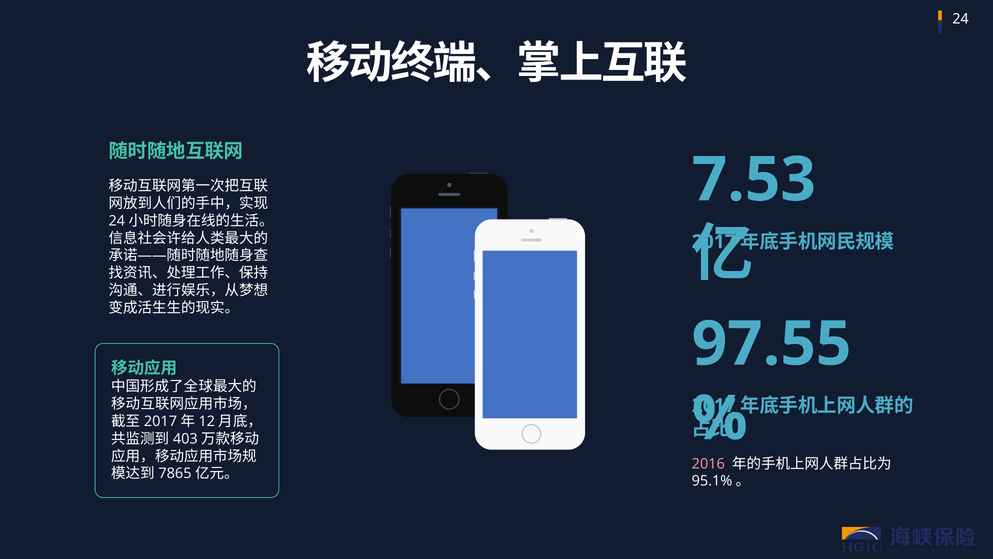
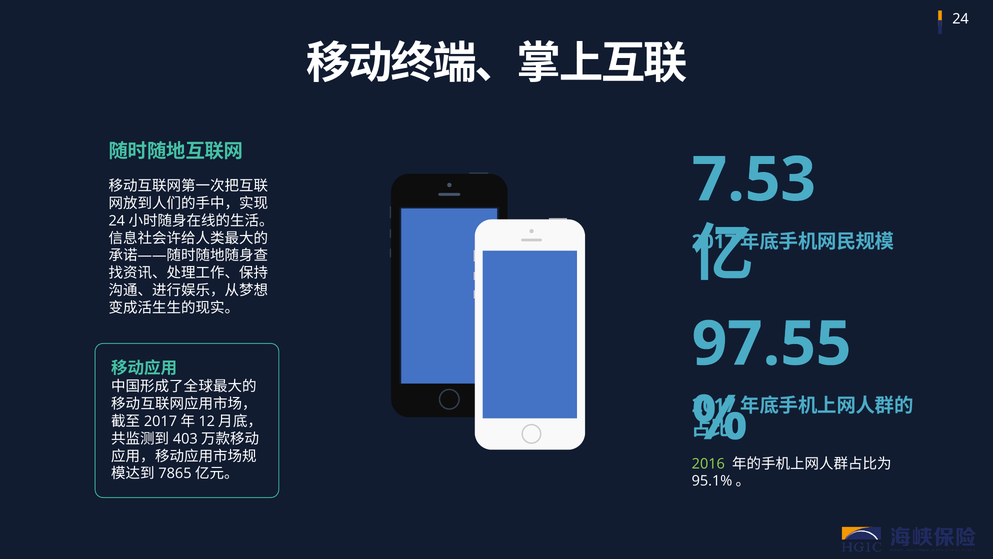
2016 colour: pink -> light green
